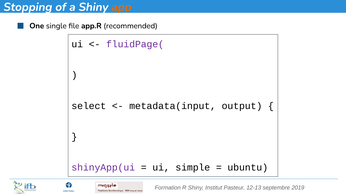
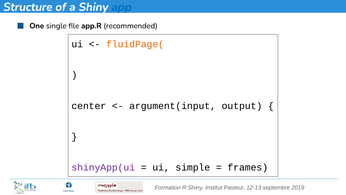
Stopping: Stopping -> Structure
app colour: orange -> blue
fluidPage( colour: purple -> orange
select: select -> center
metadata(input: metadata(input -> argument(input
ubuntu: ubuntu -> frames
